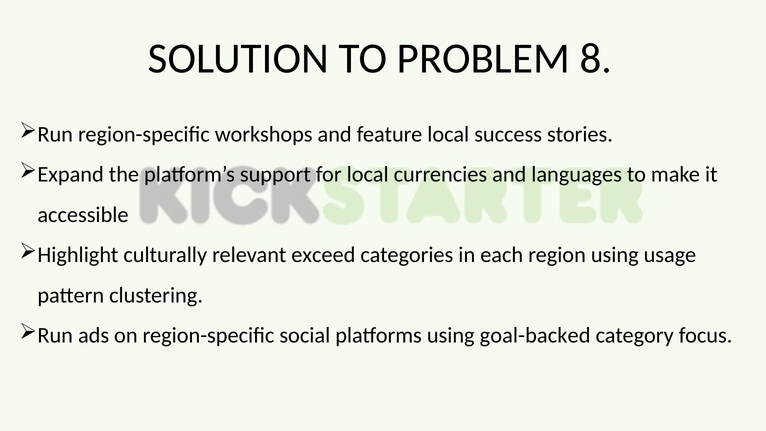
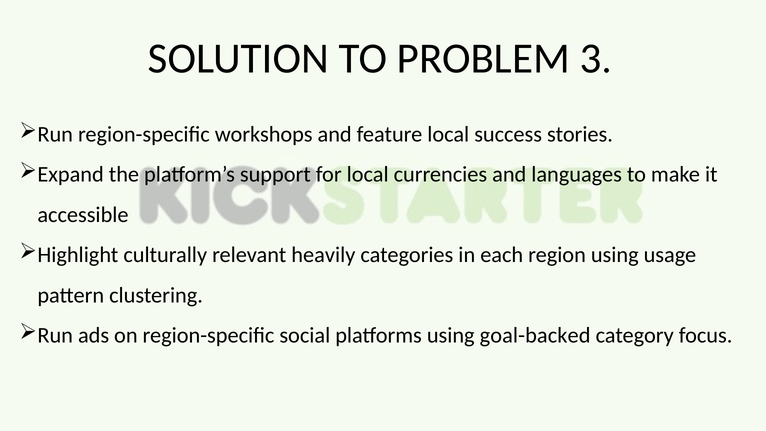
8: 8 -> 3
exceed: exceed -> heavily
